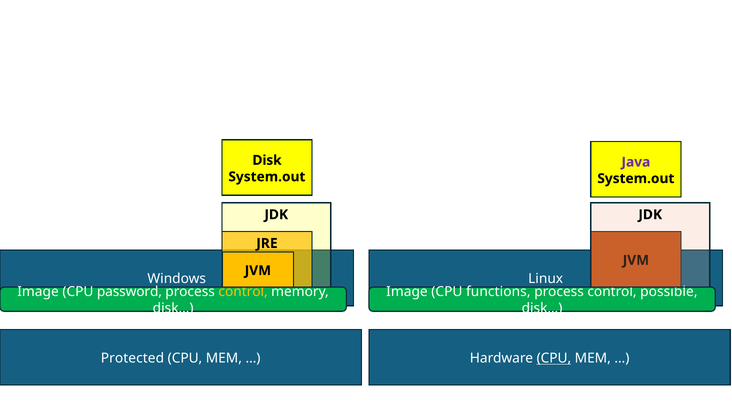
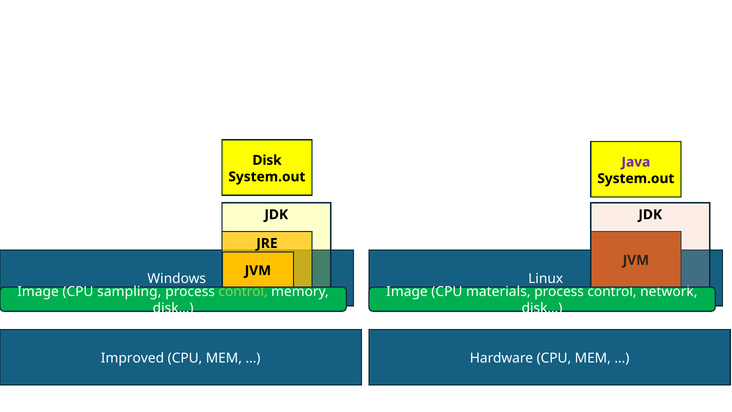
password: password -> sampling
control at (243, 292) colour: yellow -> light green
functions: functions -> materials
possible: possible -> network
Protected: Protected -> Improved
CPU at (554, 358) underline: present -> none
